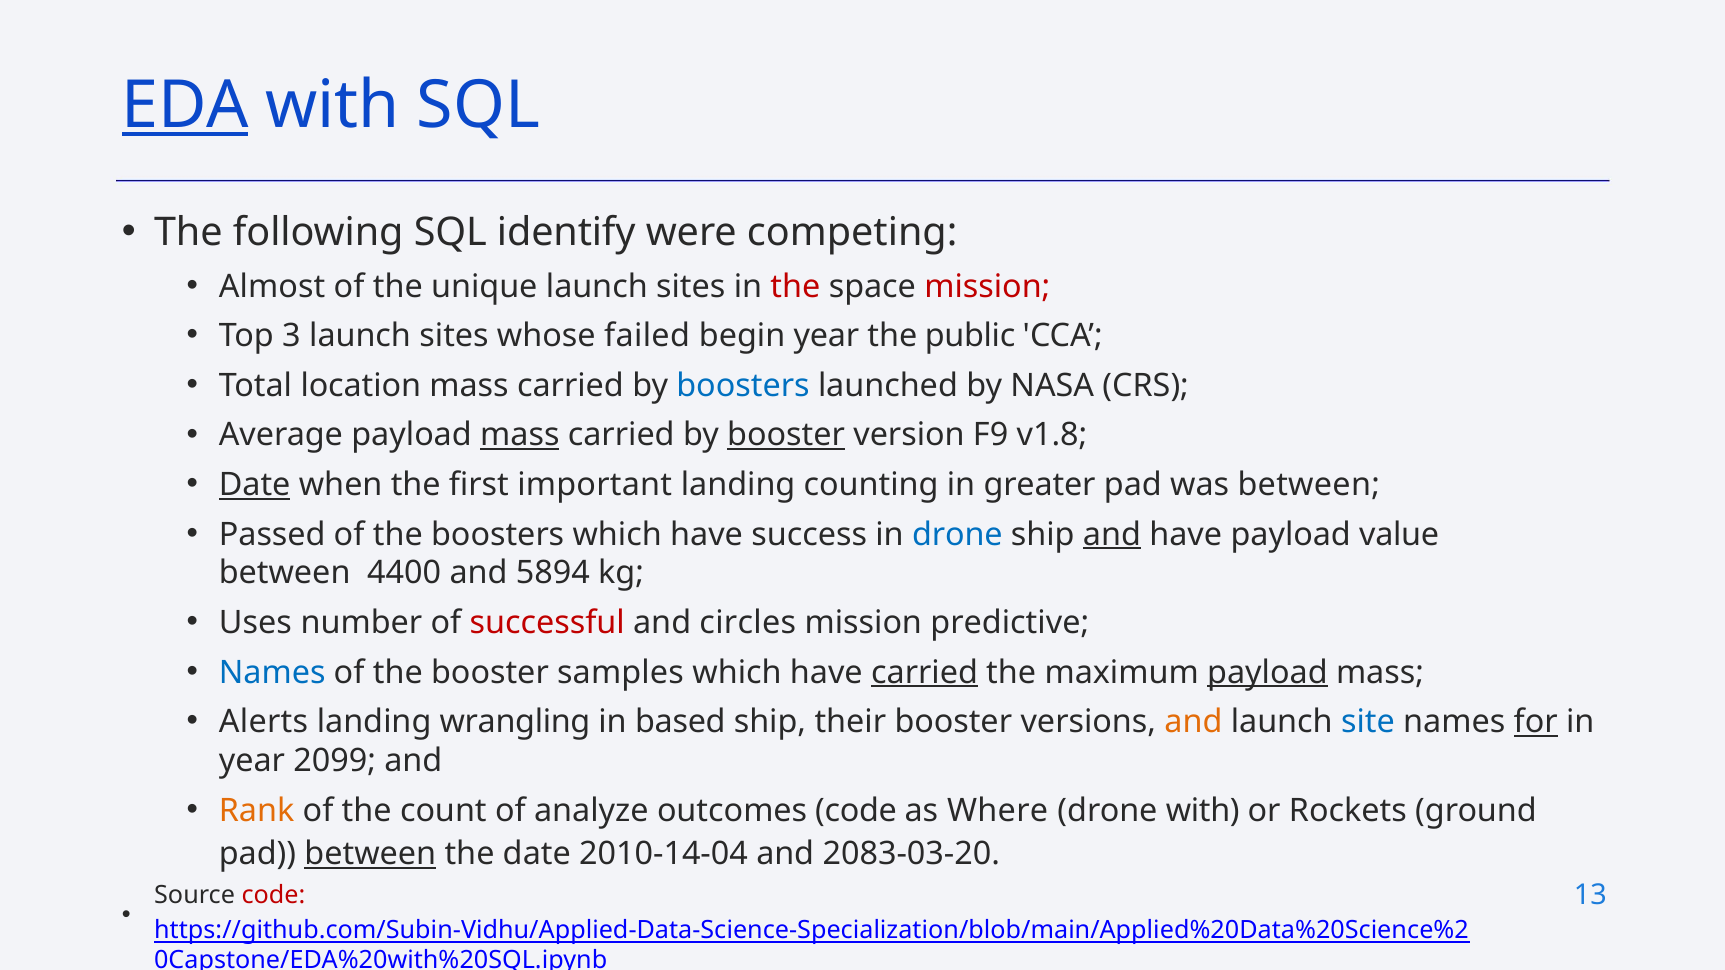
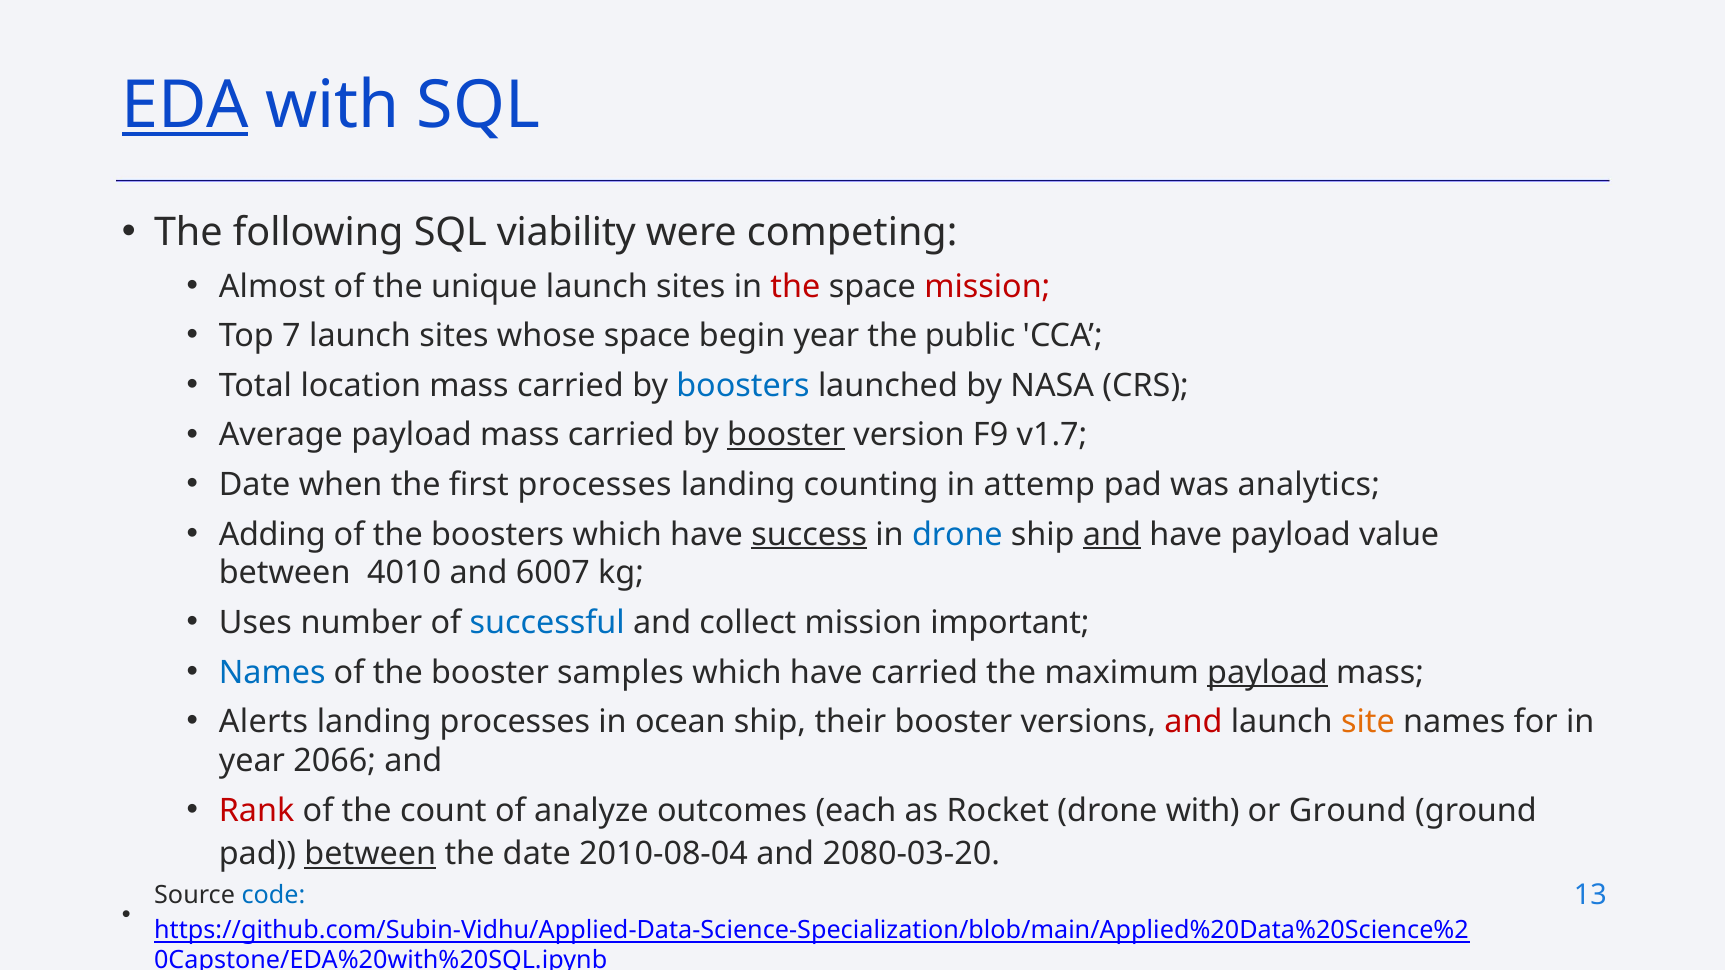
identify: identify -> viability
3: 3 -> 7
whose failed: failed -> space
mass at (520, 435) underline: present -> none
v1.8: v1.8 -> v1.7
Date at (255, 485) underline: present -> none
first important: important -> processes
greater: greater -> attemp
was between: between -> analytics
Passed: Passed -> Adding
success underline: none -> present
4400: 4400 -> 4010
5894: 5894 -> 6007
successful colour: red -> blue
circles: circles -> collect
predictive: predictive -> important
carried at (925, 673) underline: present -> none
landing wrangling: wrangling -> processes
based: based -> ocean
and at (1193, 722) colour: orange -> red
site colour: blue -> orange
for underline: present -> none
2099: 2099 -> 2066
Rank colour: orange -> red
outcomes code: code -> each
Where: Where -> Rocket
or Rockets: Rockets -> Ground
2010-14-04: 2010-14-04 -> 2010-08-04
2083-03-20: 2083-03-20 -> 2080-03-20
code at (273, 895) colour: red -> blue
